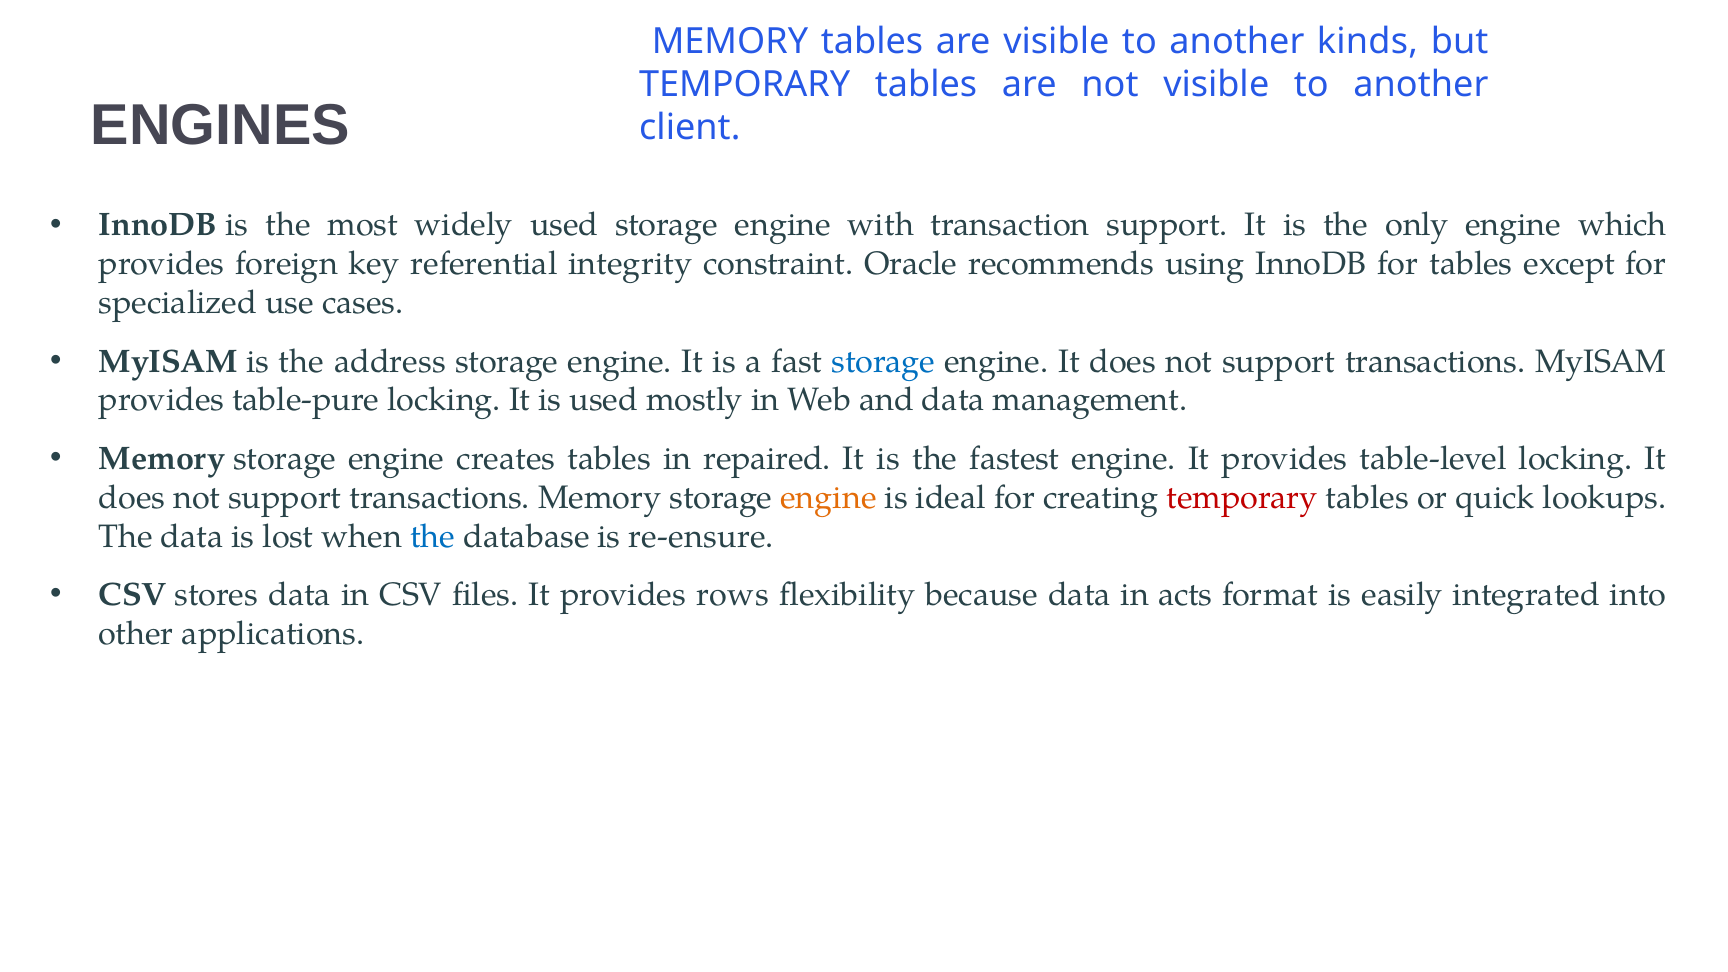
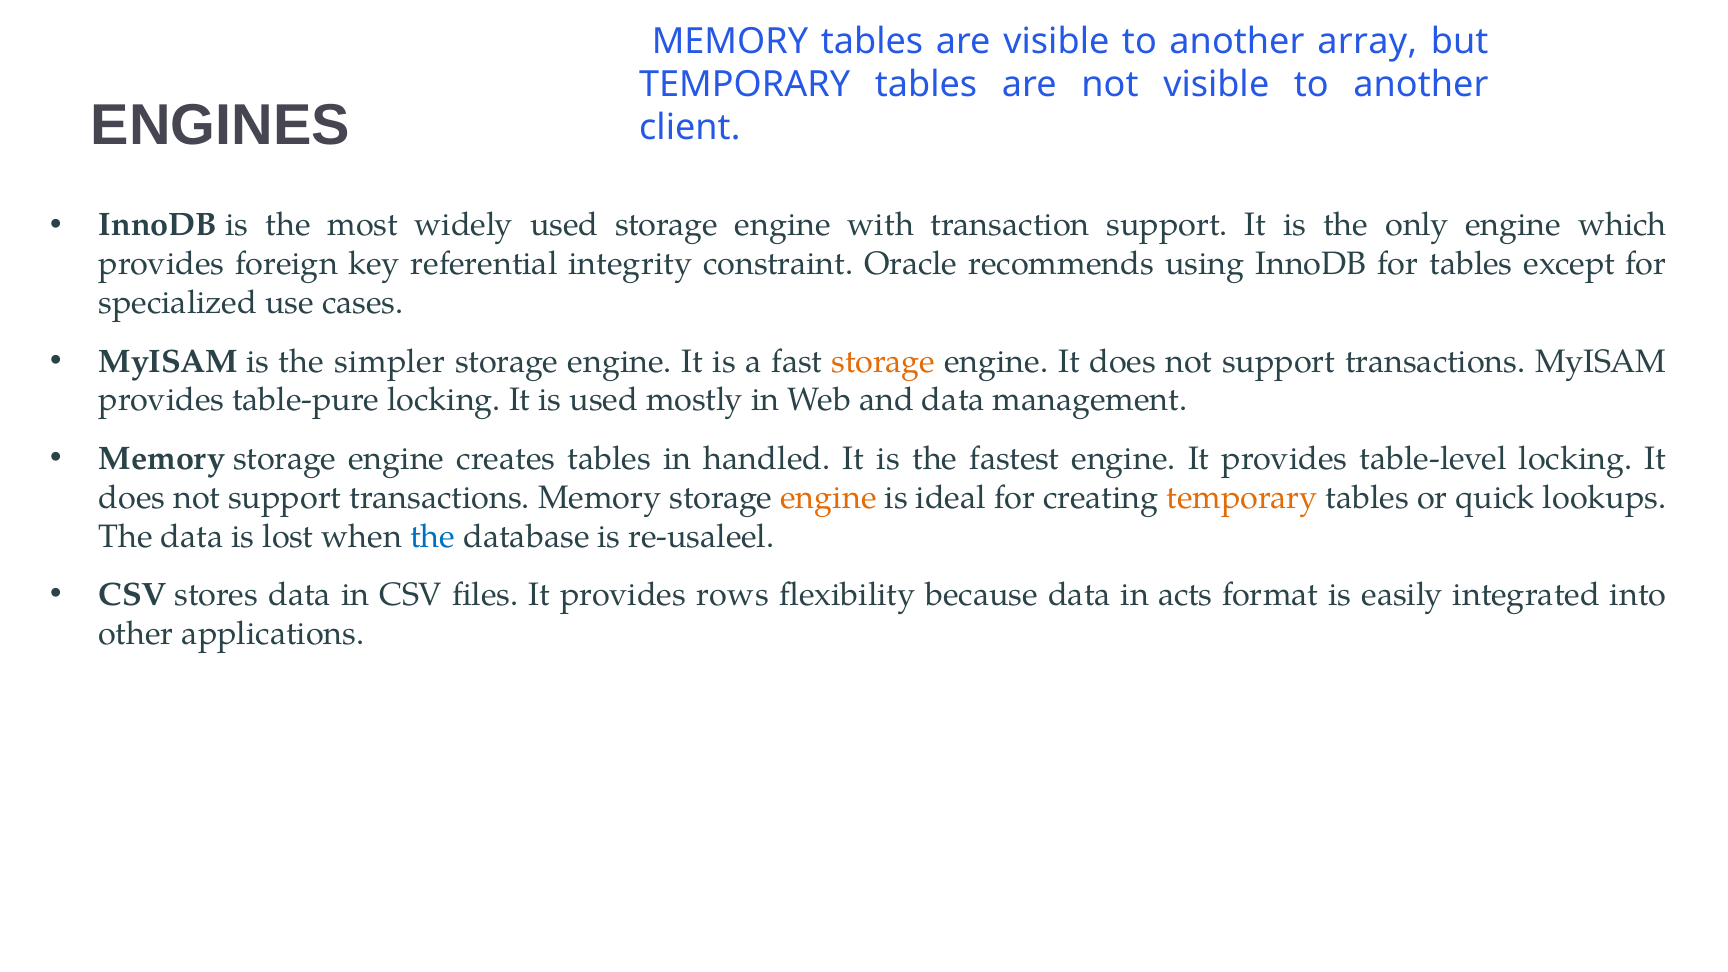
kinds: kinds -> array
address: address -> simpler
storage at (883, 361) colour: blue -> orange
repaired: repaired -> handled
temporary at (1242, 497) colour: red -> orange
re-ensure: re-ensure -> re-usaleel
